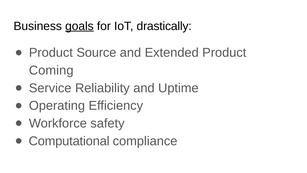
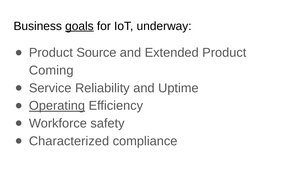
drastically: drastically -> underway
Operating underline: none -> present
Computational: Computational -> Characterized
